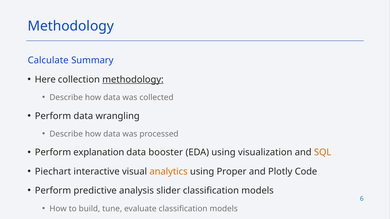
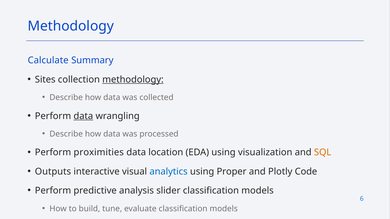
Here: Here -> Sites
data at (83, 116) underline: none -> present
explanation: explanation -> proximities
booster: booster -> location
Piechart: Piechart -> Outputs
analytics colour: orange -> blue
